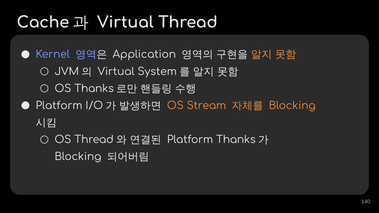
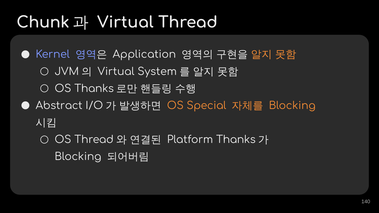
Cache: Cache -> Chunk
Platform at (59, 106): Platform -> Abstract
Stream: Stream -> Special
